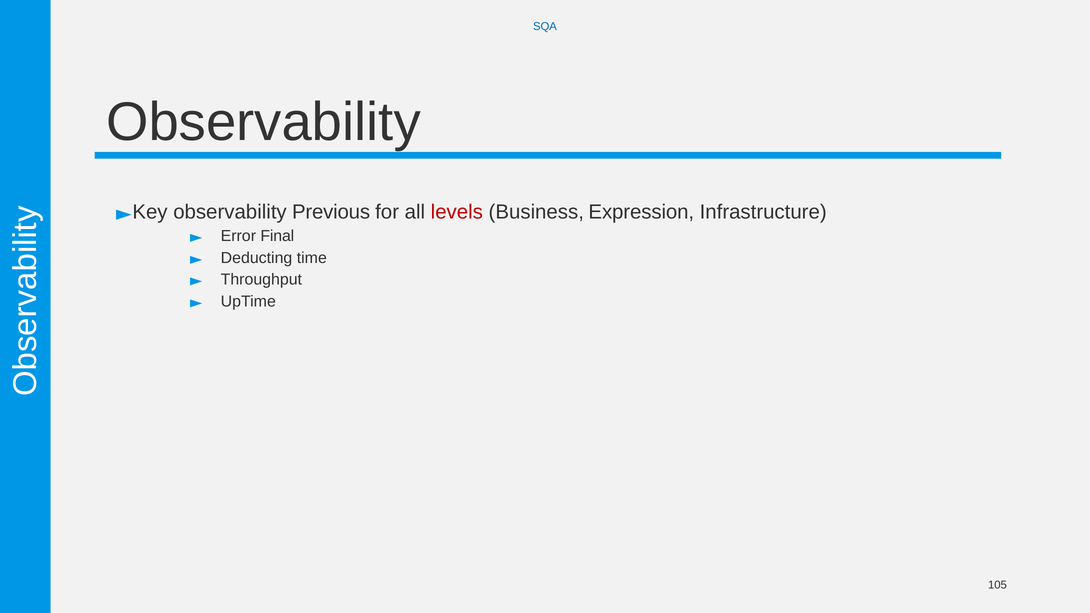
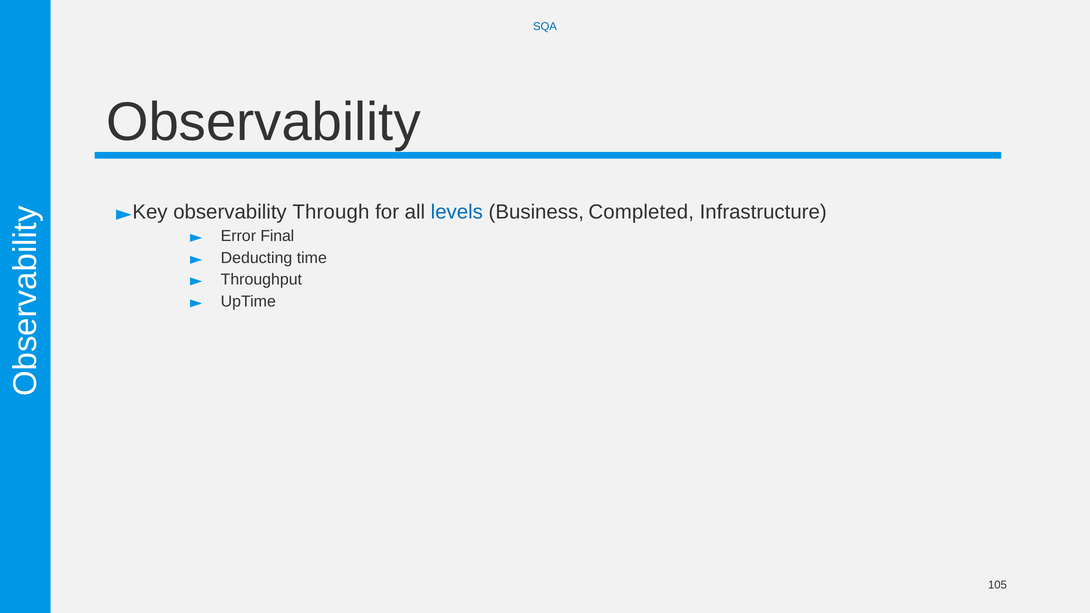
Previous: Previous -> Through
levels colour: red -> blue
Expression: Expression -> Completed
